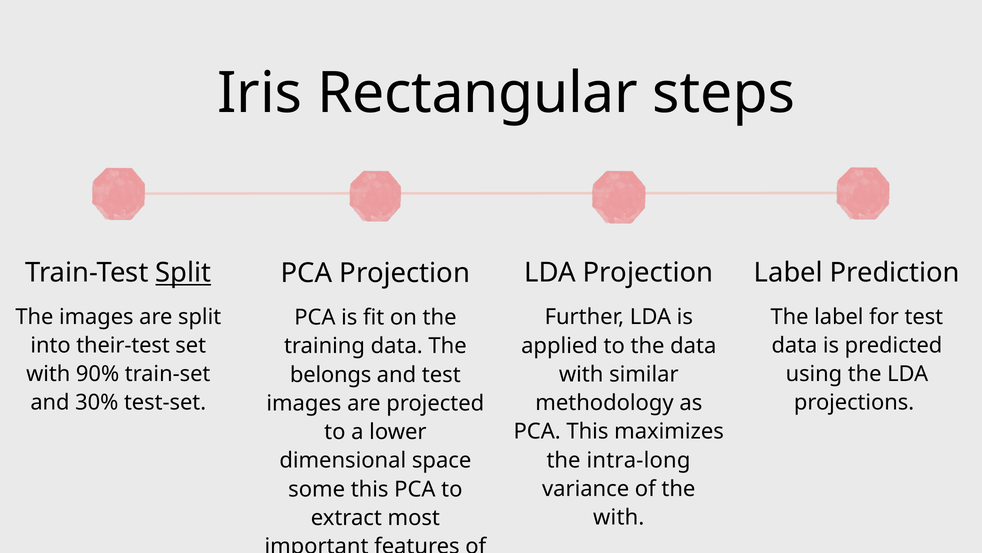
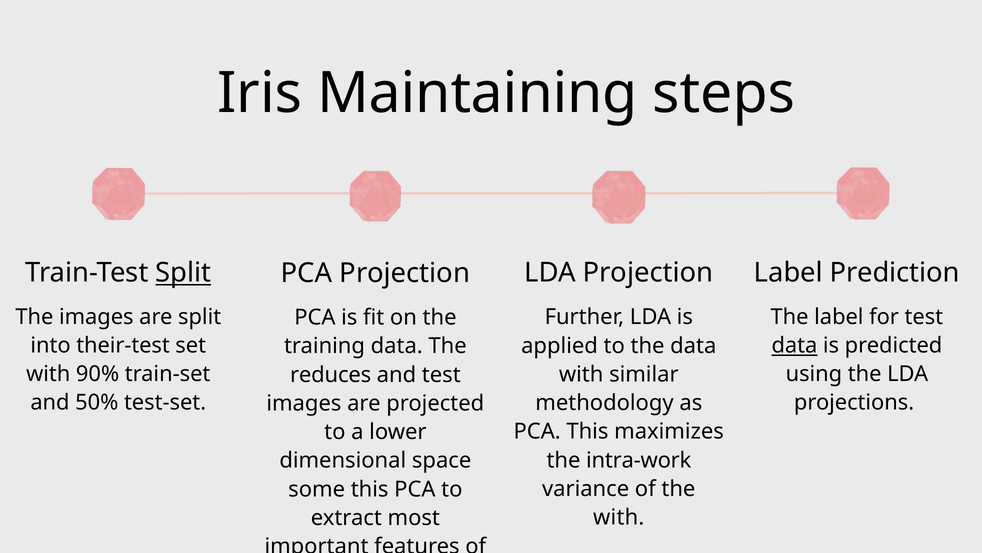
Rectangular: Rectangular -> Maintaining
data at (794, 345) underline: none -> present
belongs: belongs -> reduces
30%: 30% -> 50%
intra-long: intra-long -> intra-work
